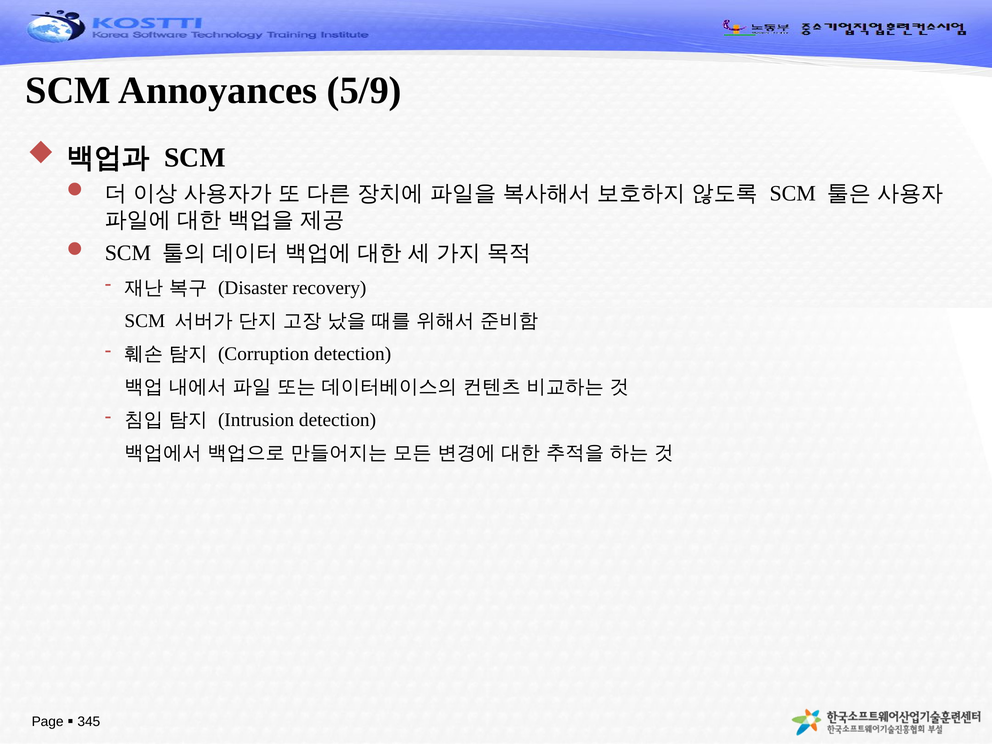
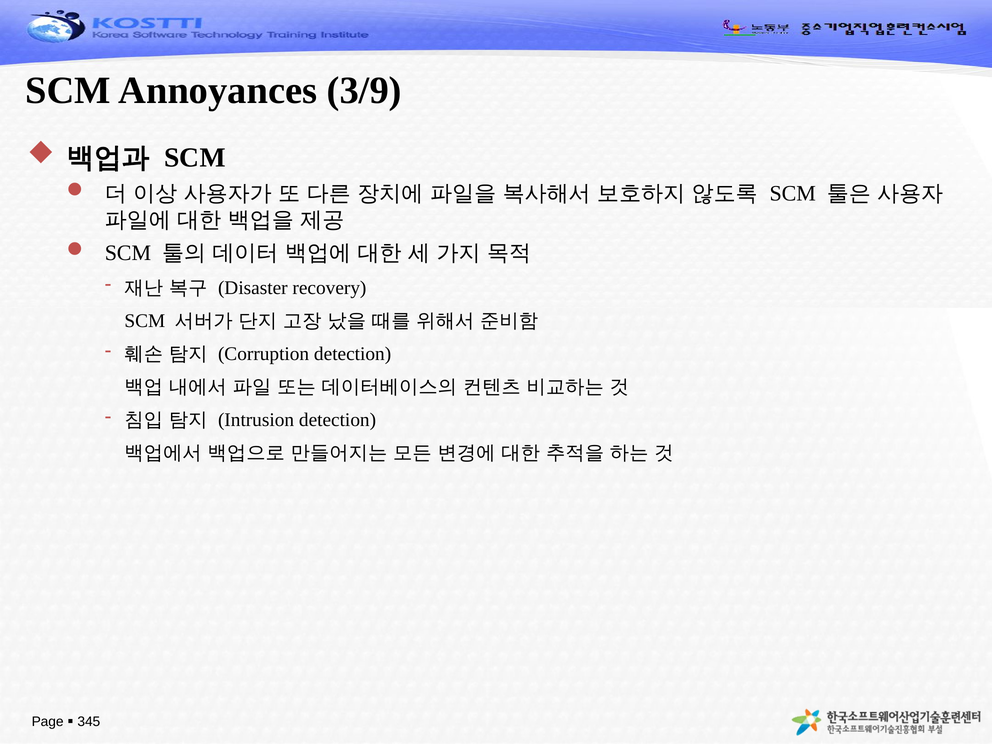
5/9: 5/9 -> 3/9
